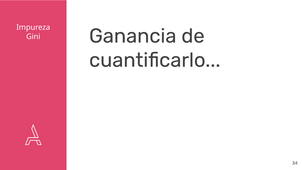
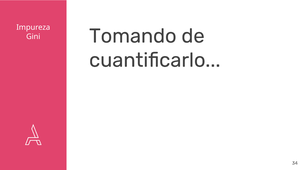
Ganancia: Ganancia -> Tomando
